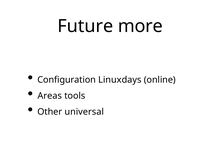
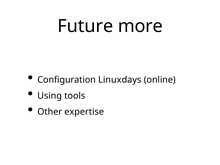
Areas: Areas -> Using
universal: universal -> expertise
